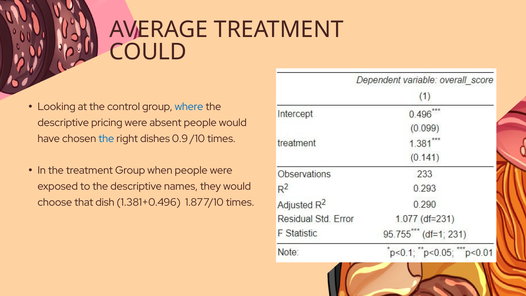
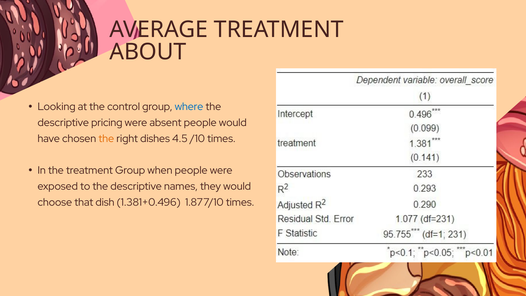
COULD: COULD -> ABOUT
the at (106, 139) colour: blue -> orange
0.9: 0.9 -> 4.5
